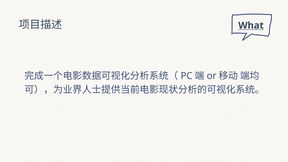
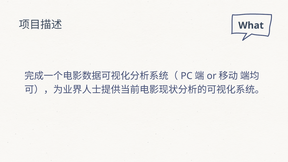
What underline: present -> none
